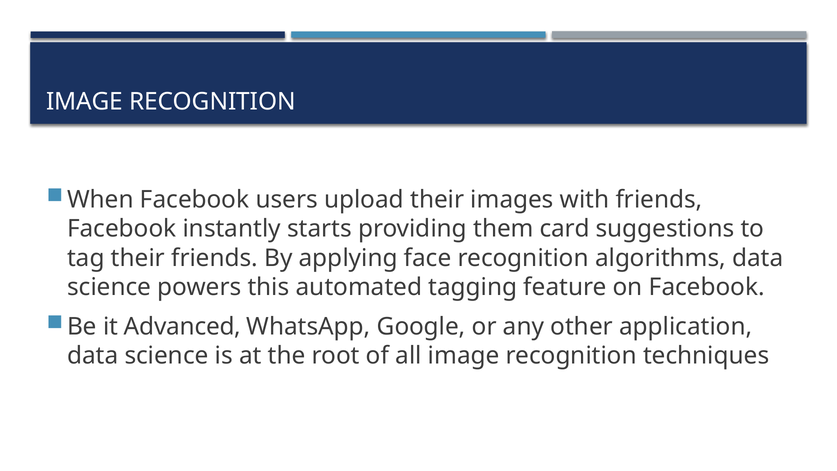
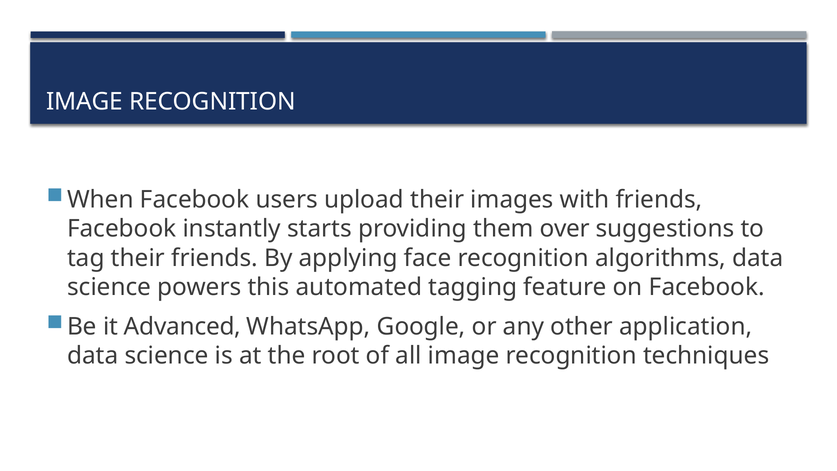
card: card -> over
